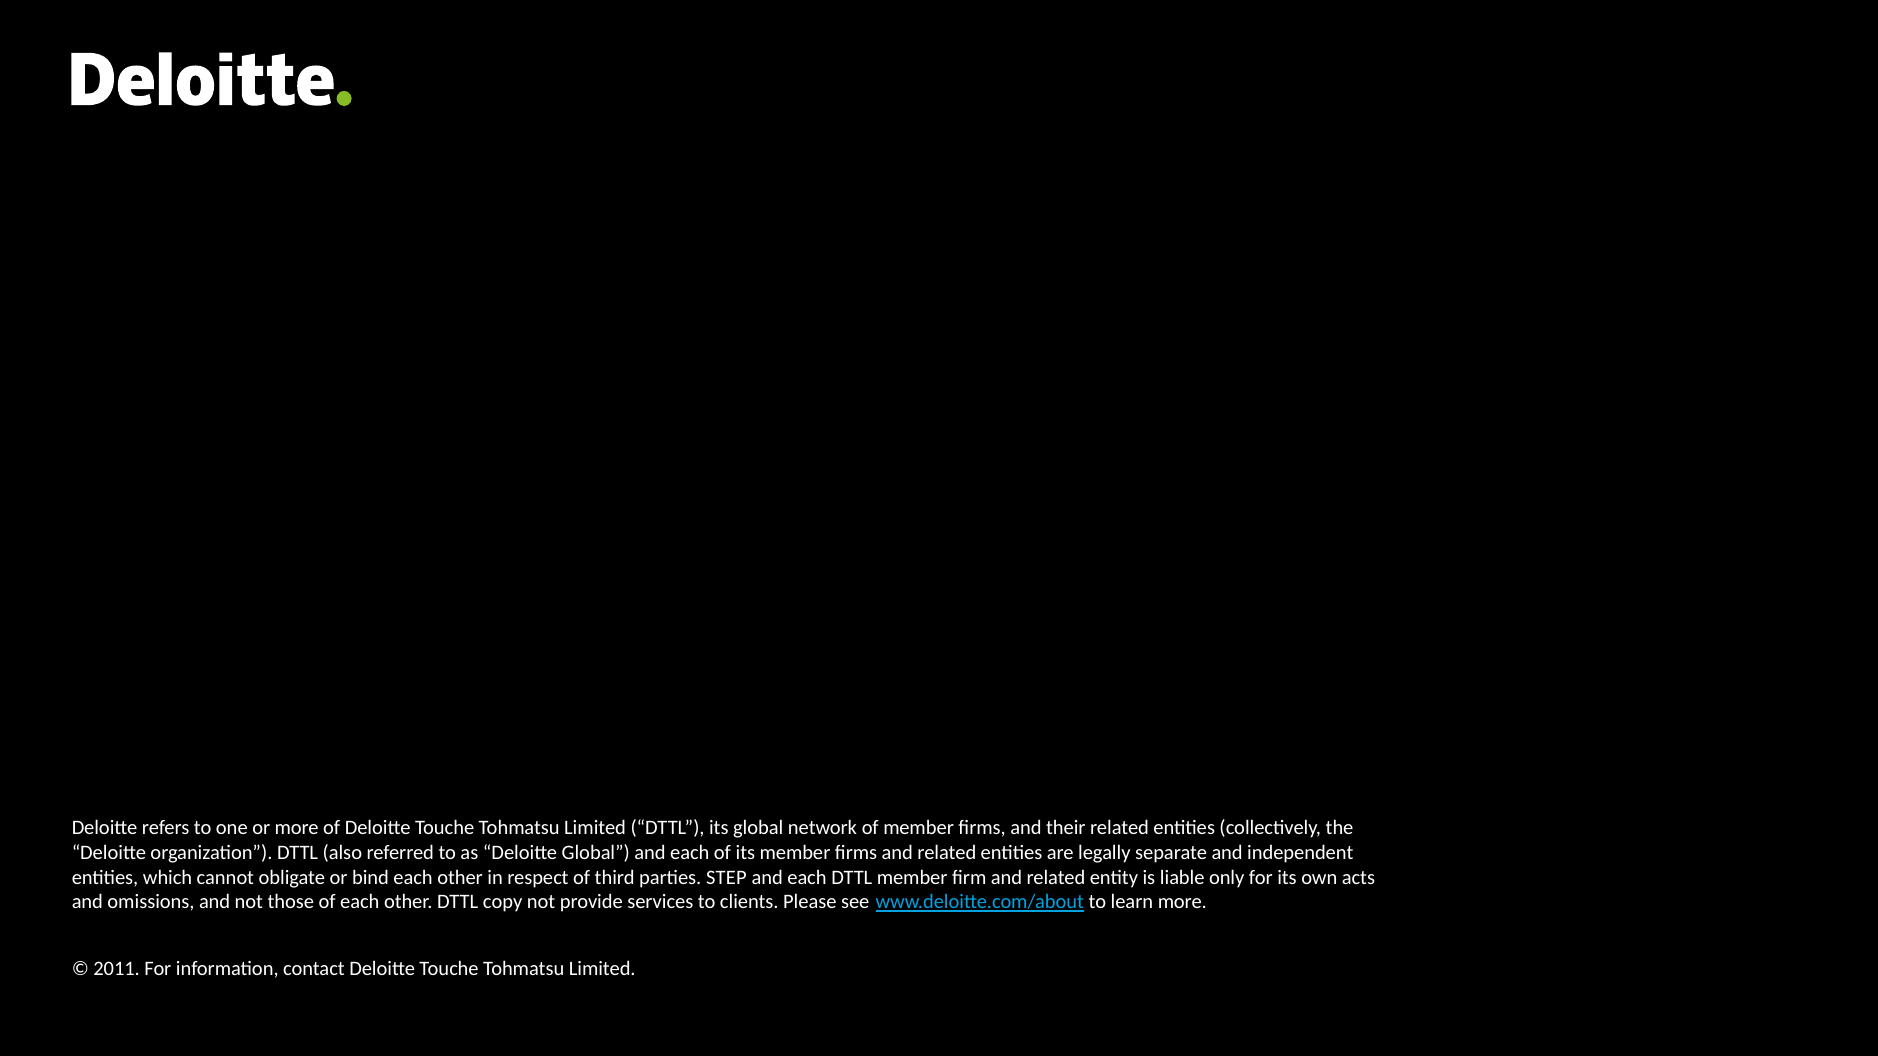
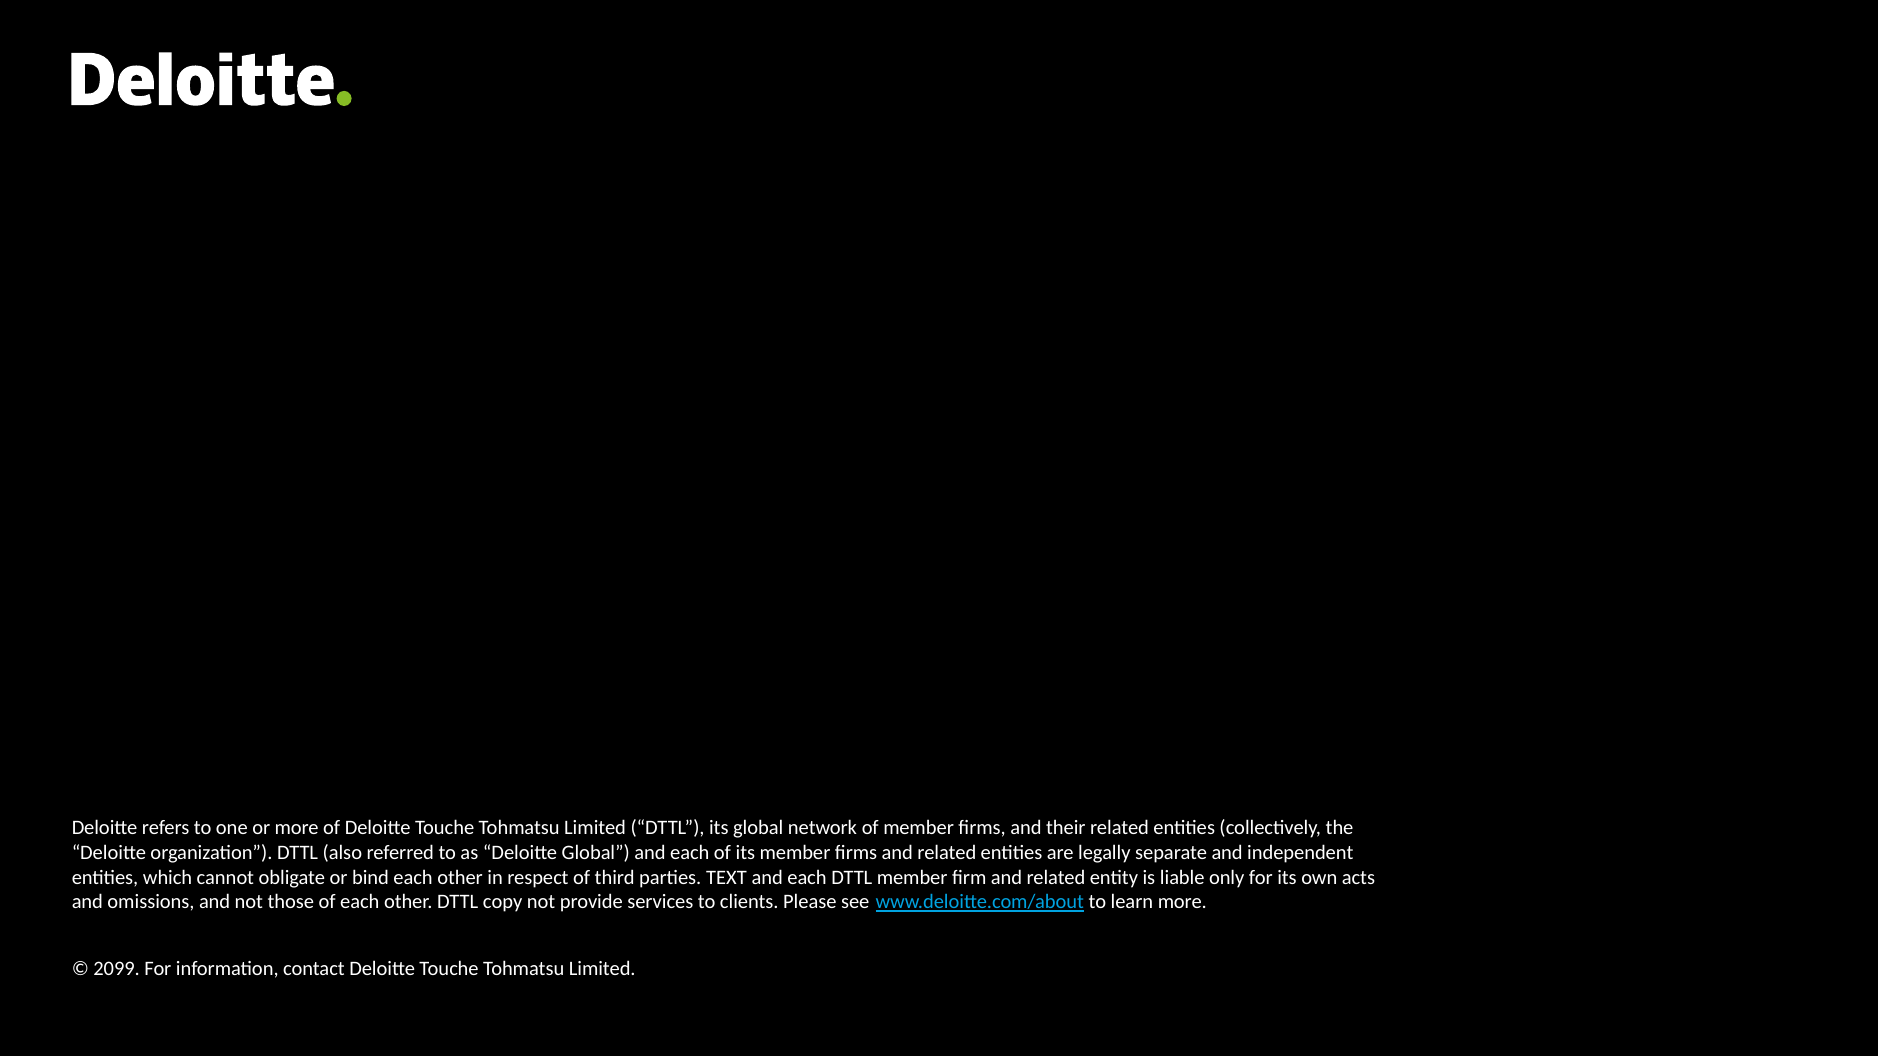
STEP: STEP -> TEXT
2011: 2011 -> 2099
